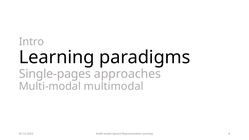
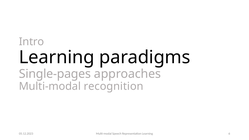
multimodal: multimodal -> recognition
